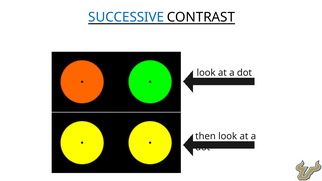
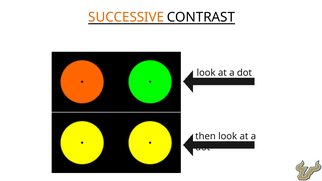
SUCCESSIVE colour: blue -> orange
